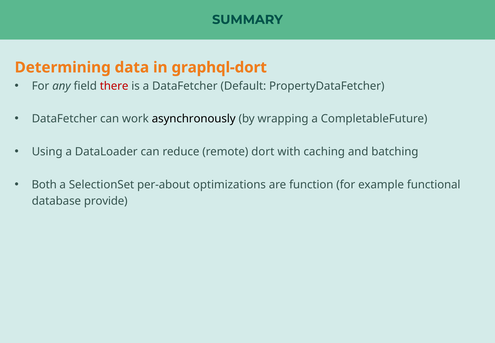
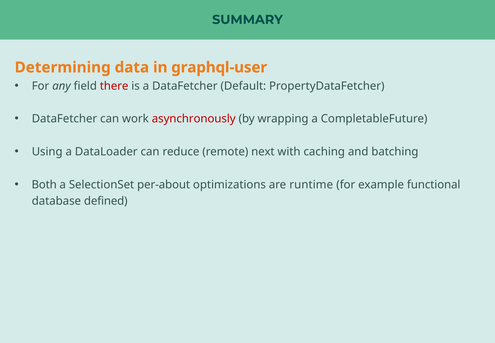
graphql-dort: graphql-dort -> graphql-user
asynchronously colour: black -> red
dort: dort -> next
function: function -> runtime
provide: provide -> defined
